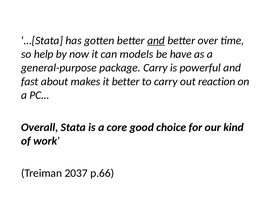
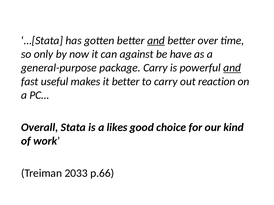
help: help -> only
models: models -> against
and at (232, 68) underline: none -> present
about: about -> useful
core: core -> likes
2037: 2037 -> 2033
